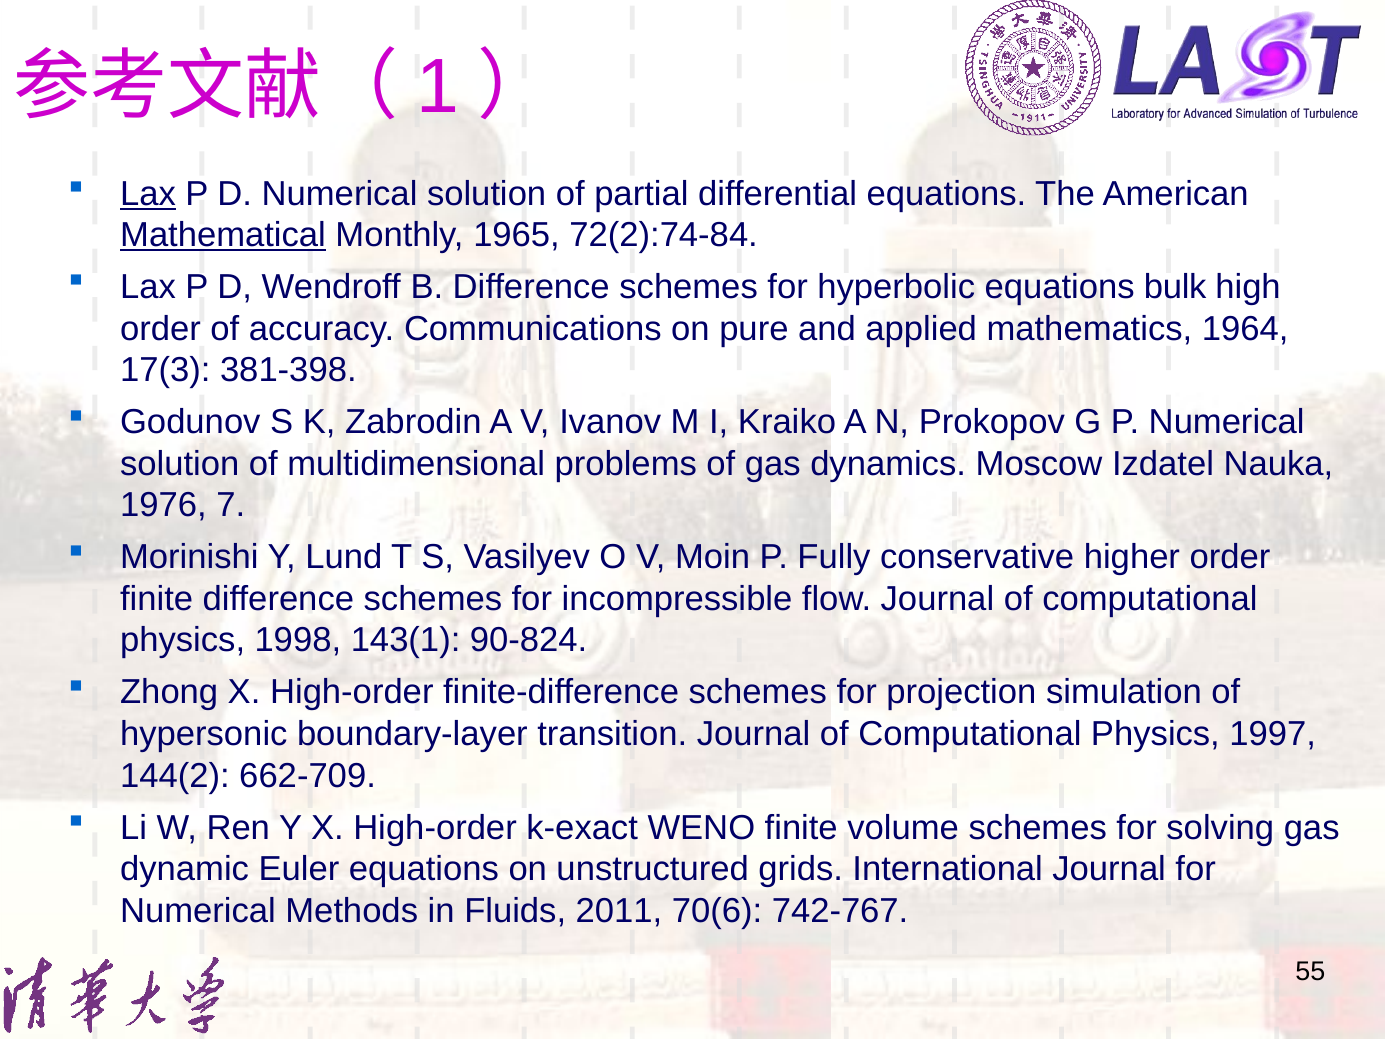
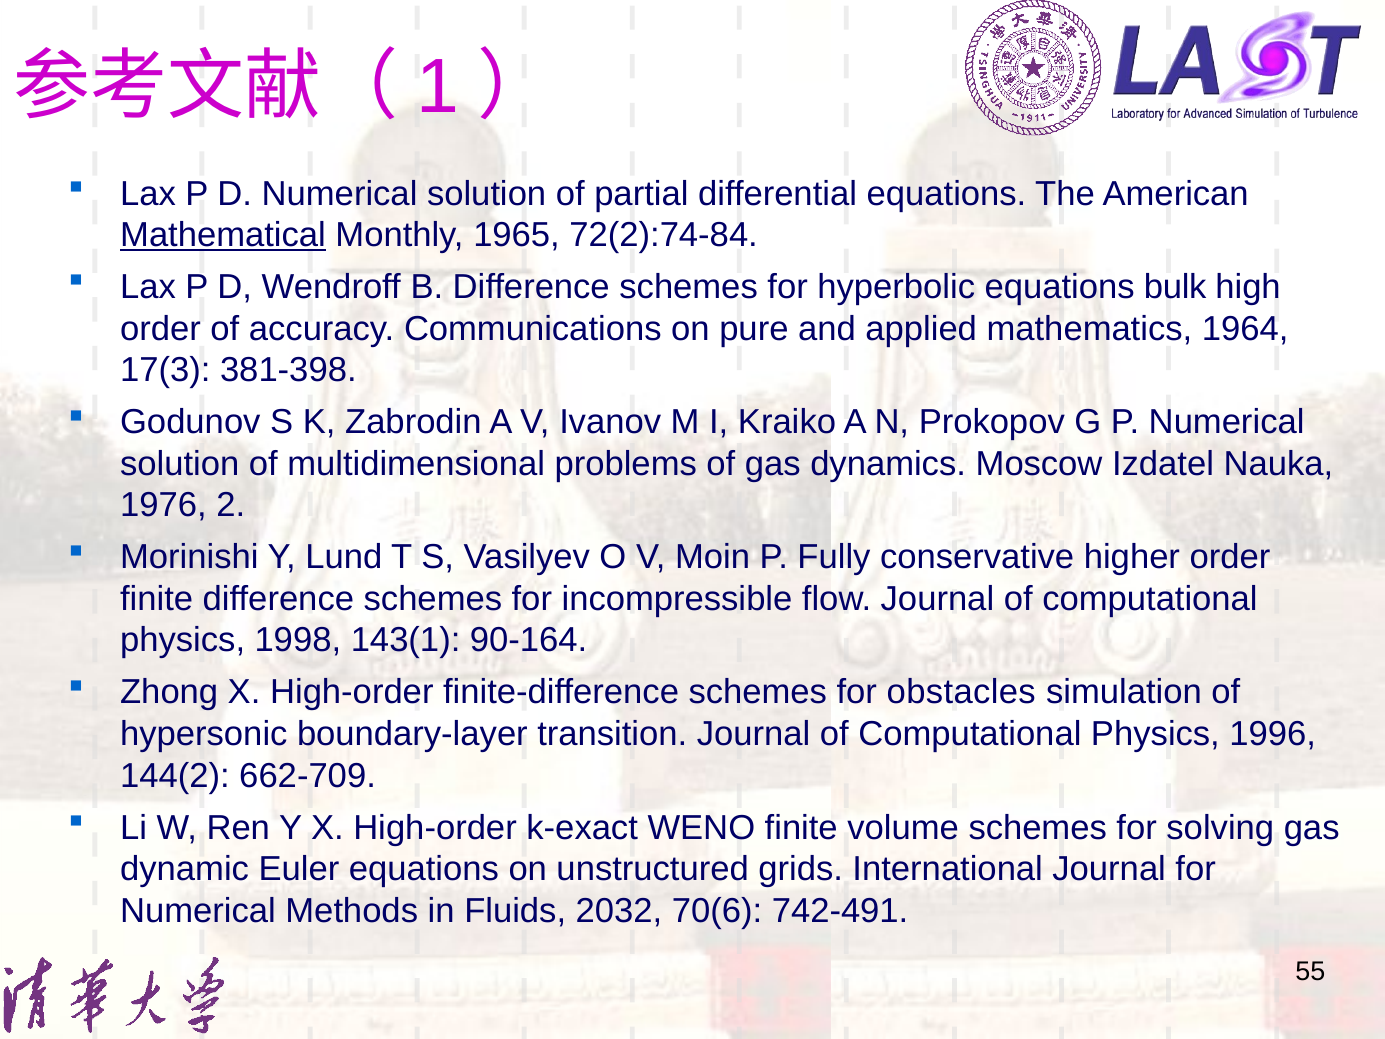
Lax at (148, 194) underline: present -> none
7: 7 -> 2
90-824: 90-824 -> 90-164
projection: projection -> obstacles
1997: 1997 -> 1996
2011: 2011 -> 2032
742-767: 742-767 -> 742-491
